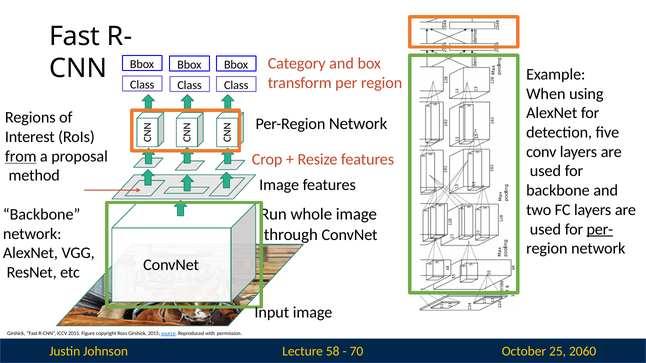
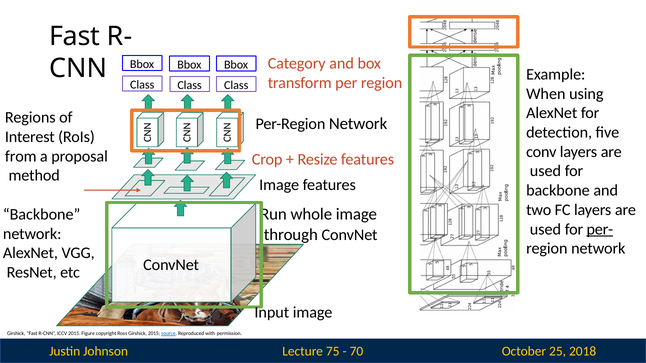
from underline: present -> none
58: 58 -> 75
2060: 2060 -> 2018
